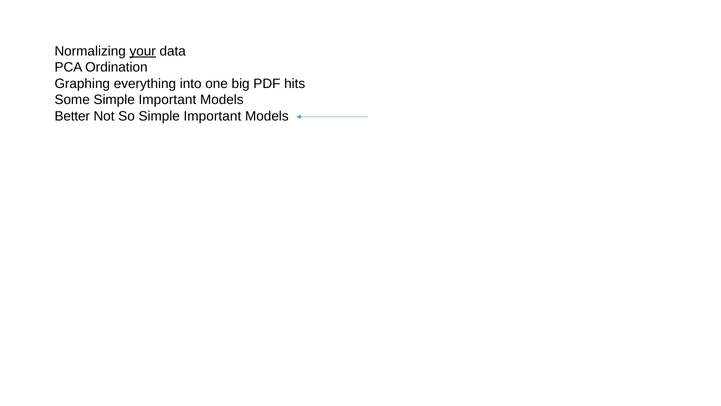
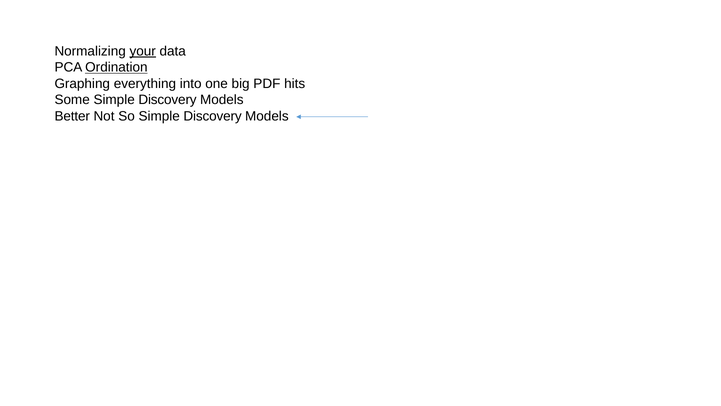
Ordination underline: none -> present
Some Simple Important: Important -> Discovery
So Simple Important: Important -> Discovery
